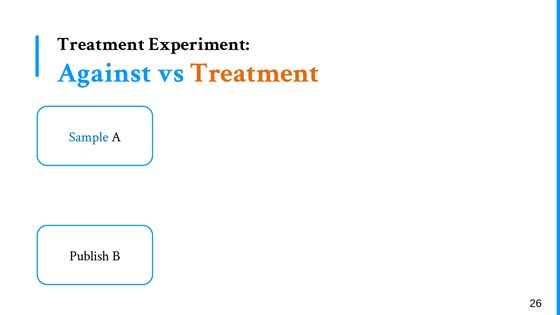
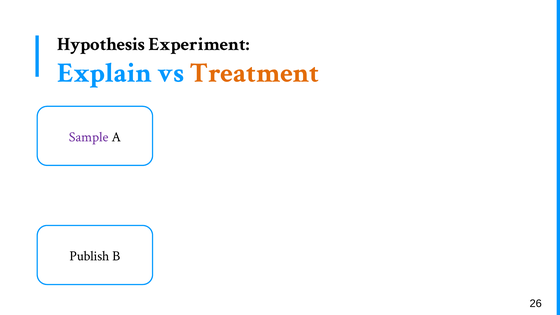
Treatment at (101, 44): Treatment -> Hypothesis
Against: Against -> Explain
Sample colour: blue -> purple
